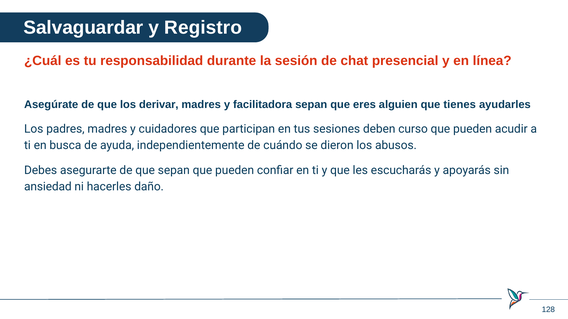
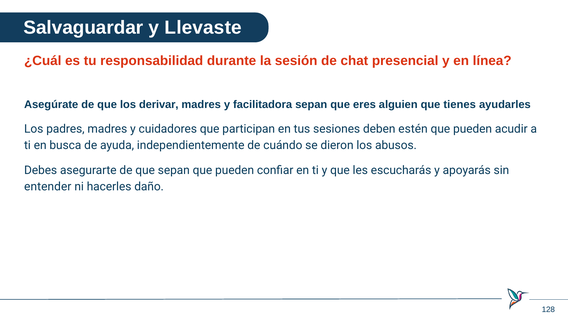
Registro: Registro -> Llevaste
curso: curso -> estén
ansiedad: ansiedad -> entender
